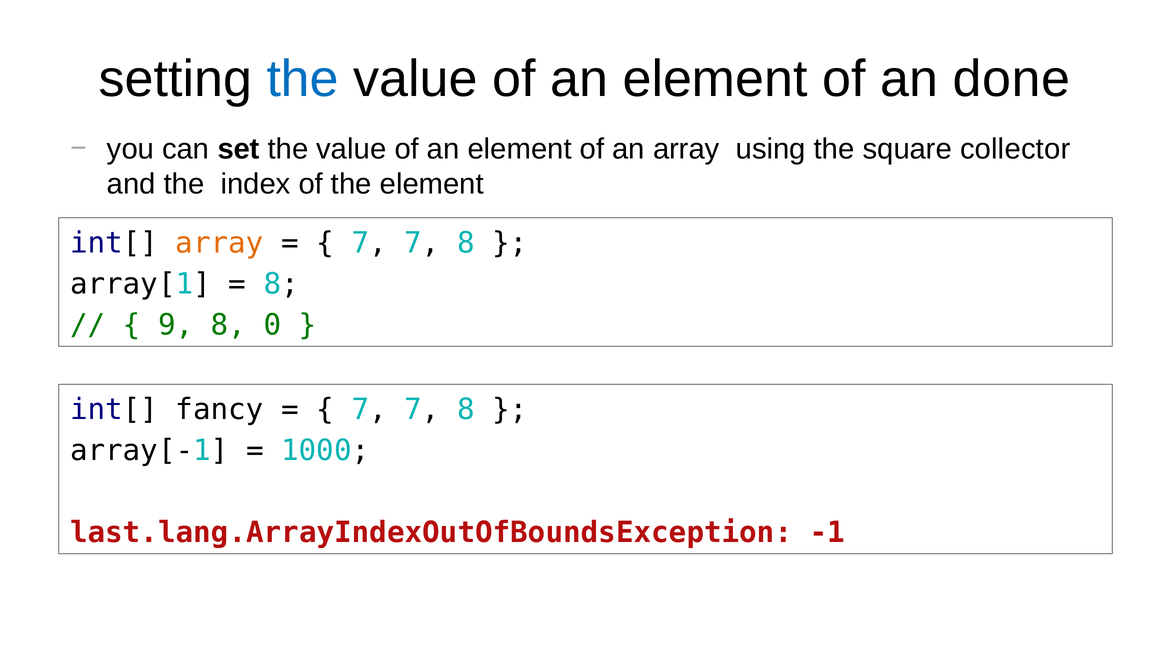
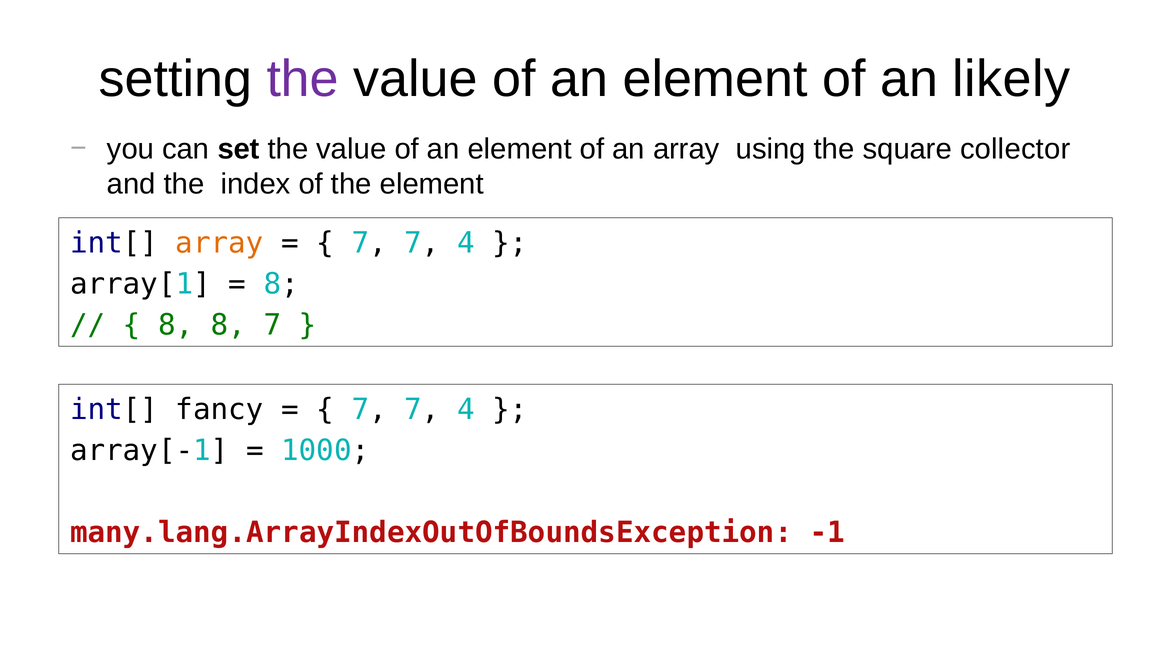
the at (303, 79) colour: blue -> purple
done: done -> likely
8 at (466, 243): 8 -> 4
9 at (176, 325): 9 -> 8
8 0: 0 -> 7
8 at (466, 409): 8 -> 4
last.lang.ArrayIndexOutOfBoundsException: last.lang.ArrayIndexOutOfBoundsException -> many.lang.ArrayIndexOutOfBoundsException
